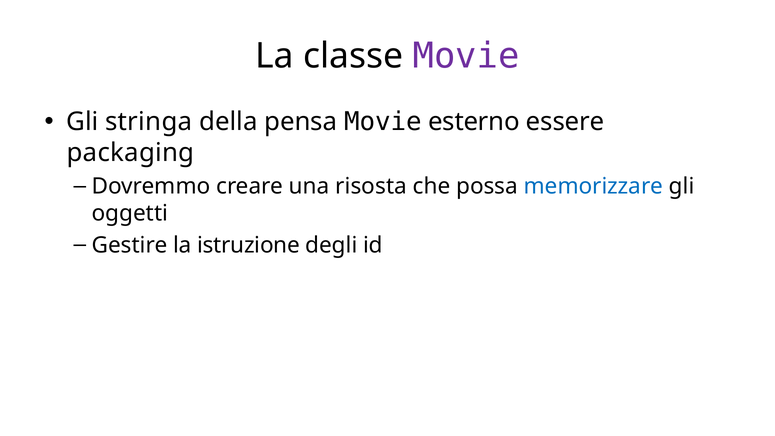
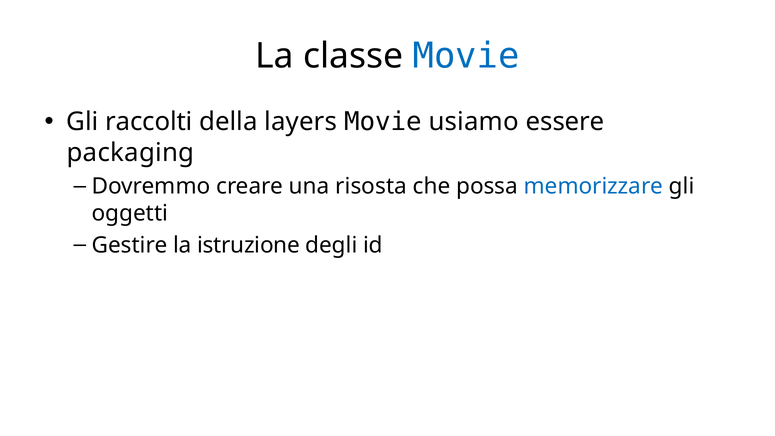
Movie at (466, 56) colour: purple -> blue
stringa: stringa -> raccolti
pensa: pensa -> layers
esterno: esterno -> usiamo
